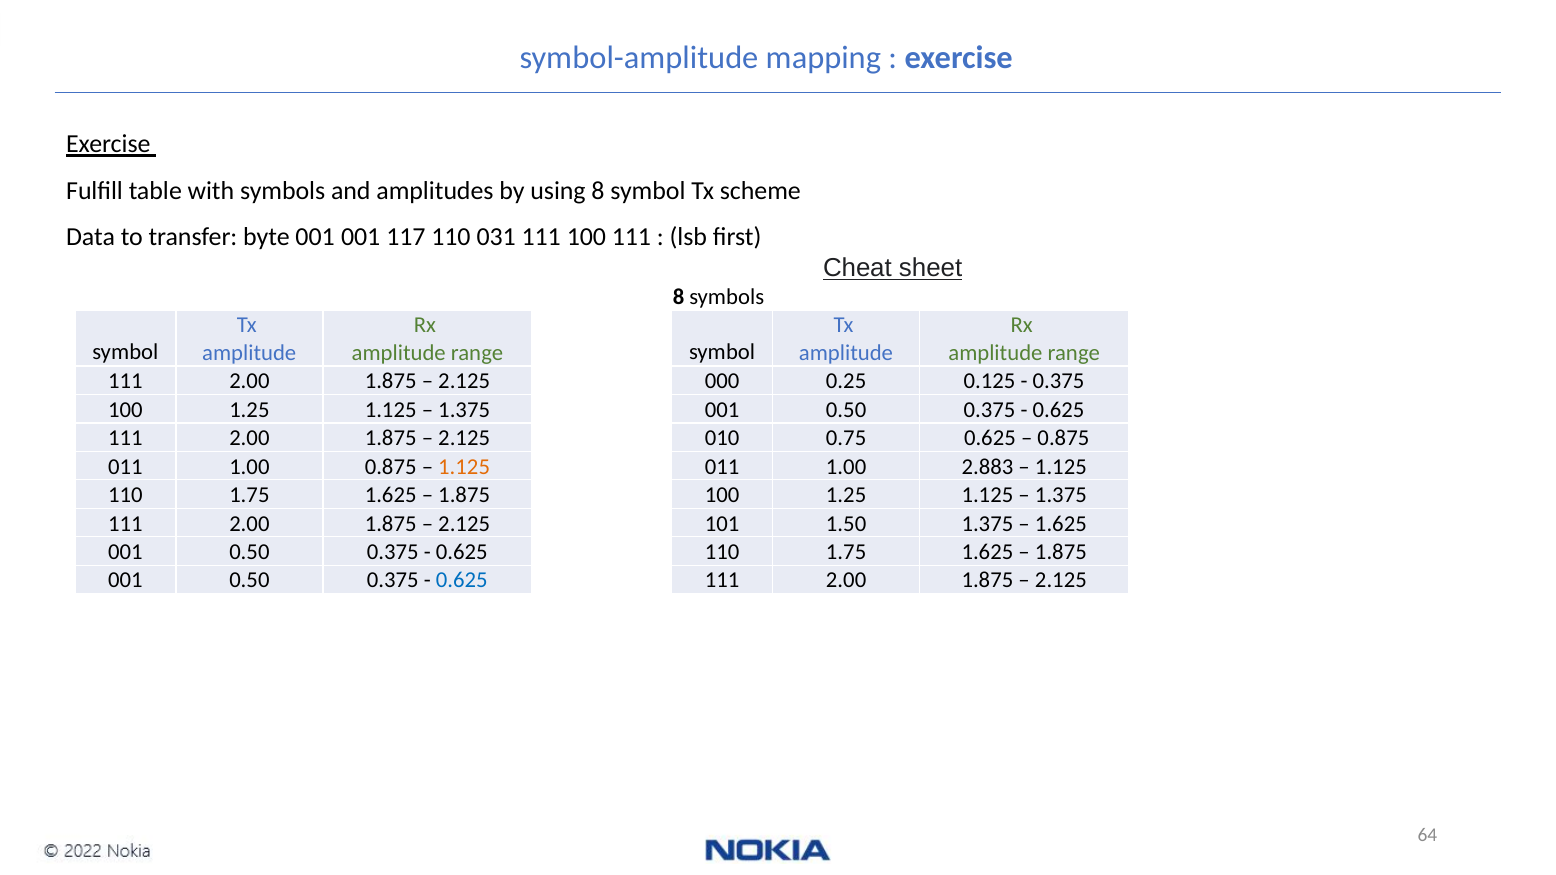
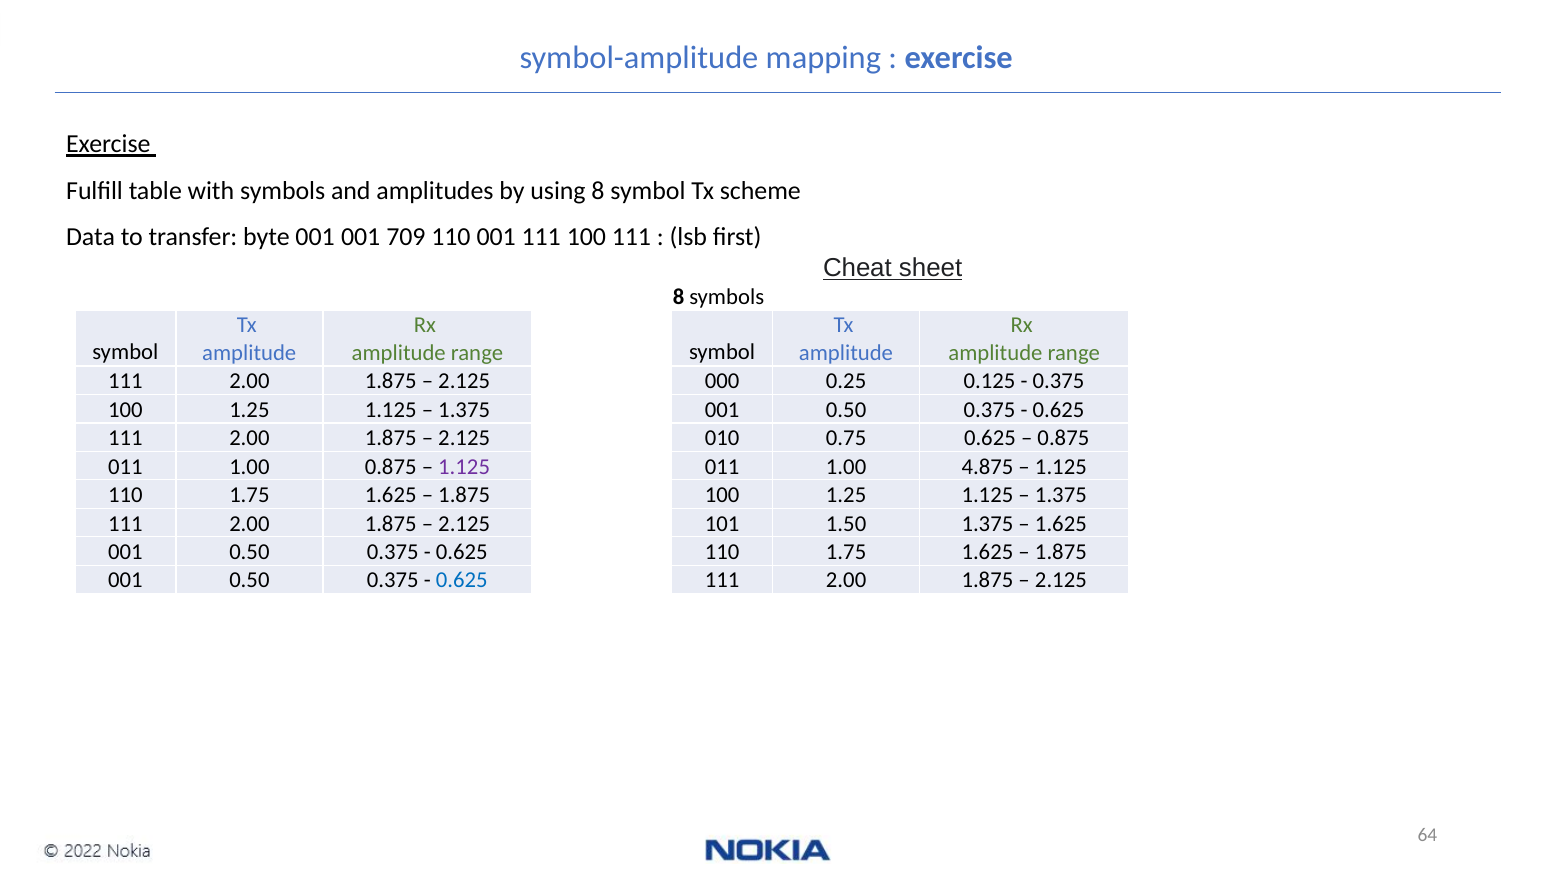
117: 117 -> 709
110 031: 031 -> 001
1.125 at (464, 467) colour: orange -> purple
2.883: 2.883 -> 4.875
